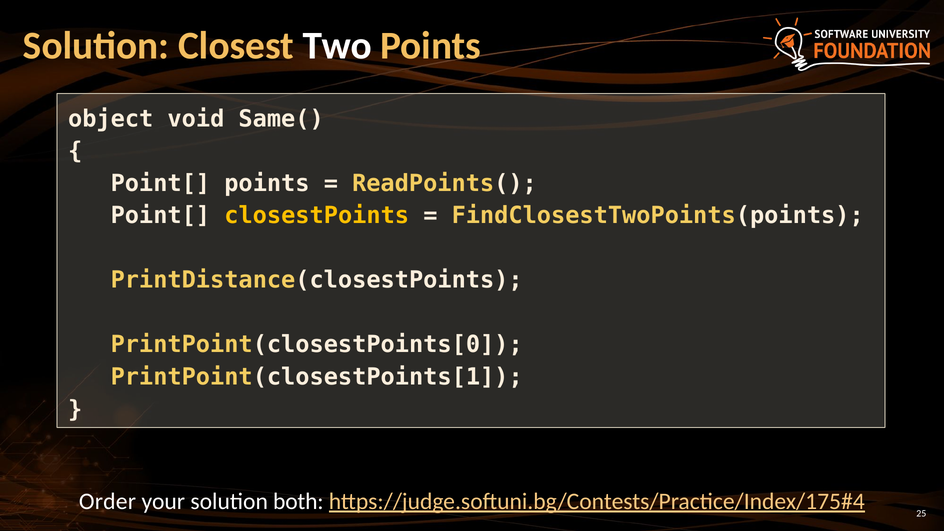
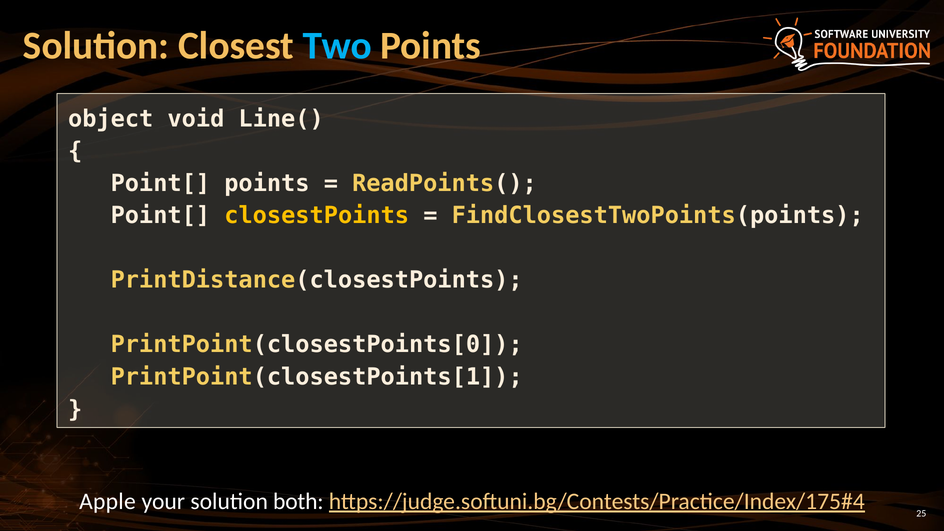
Two colour: white -> light blue
Same(: Same( -> Line(
Order: Order -> Apple
